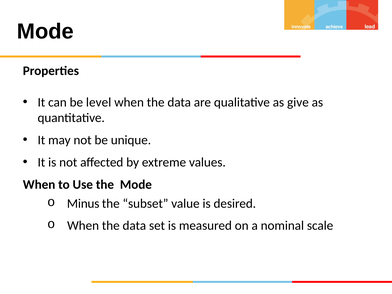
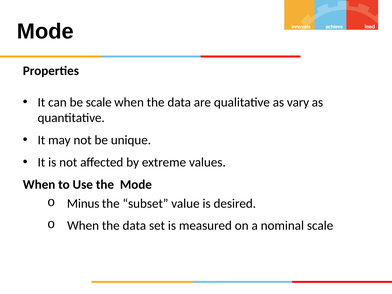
be level: level -> scale
give: give -> vary
